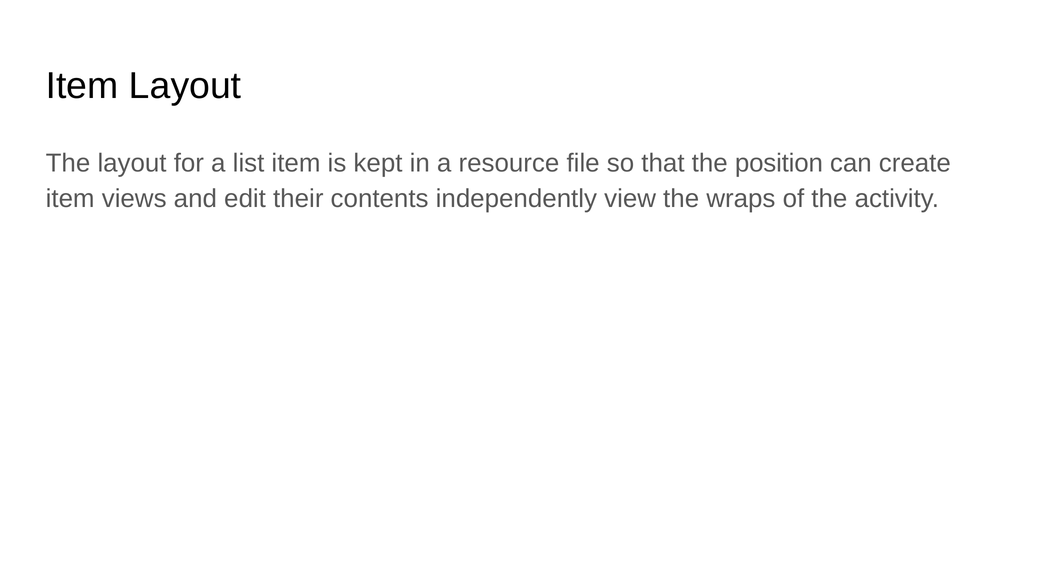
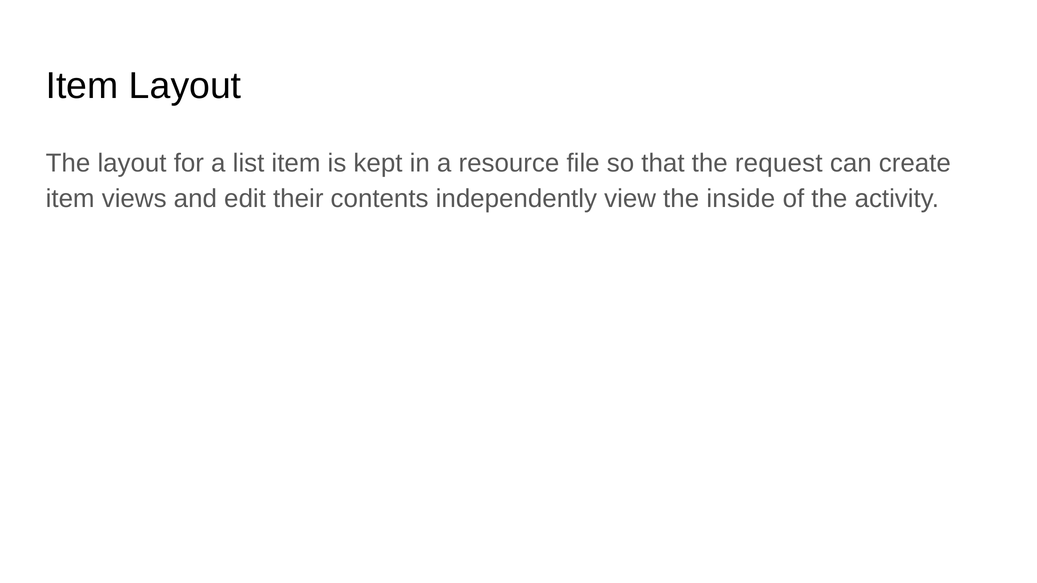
position: position -> request
wraps: wraps -> inside
